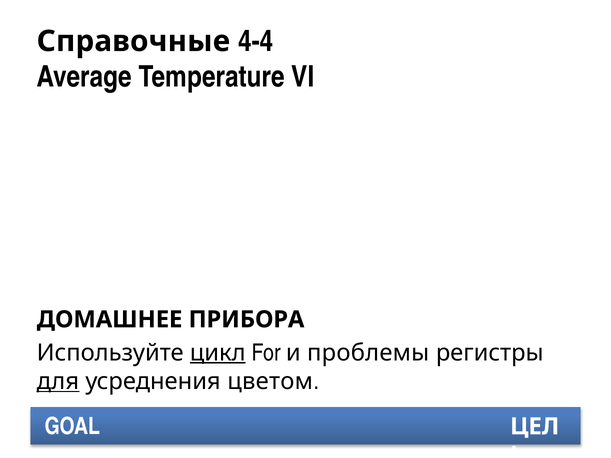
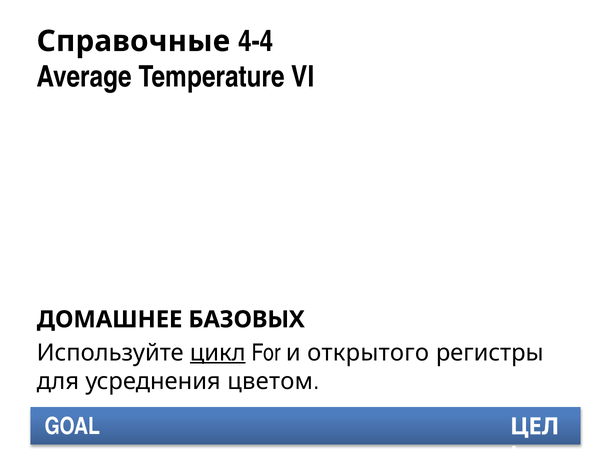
ПРИБОРА: ПРИБОРА -> БАЗОВЫХ
проблемы: проблемы -> открытого
для underline: present -> none
